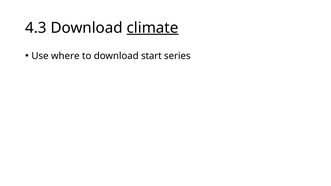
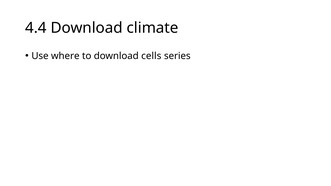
4.3: 4.3 -> 4.4
climate underline: present -> none
start: start -> cells
